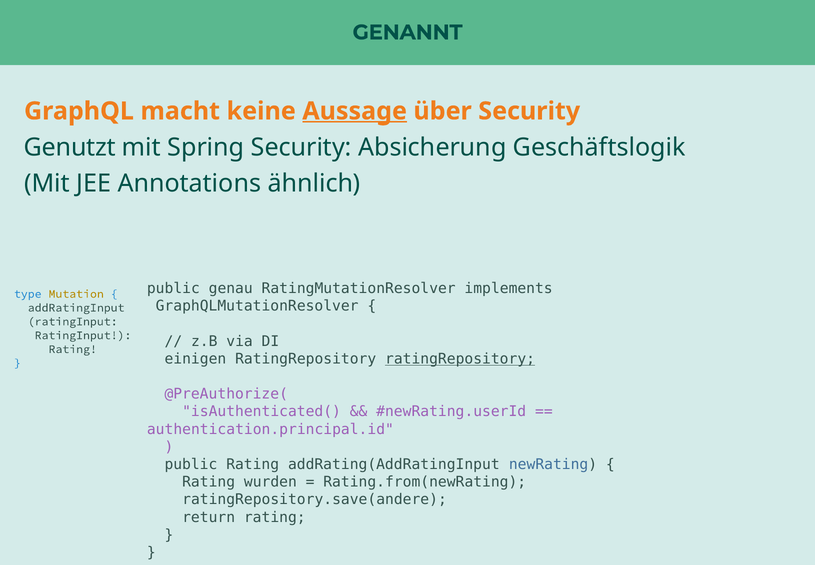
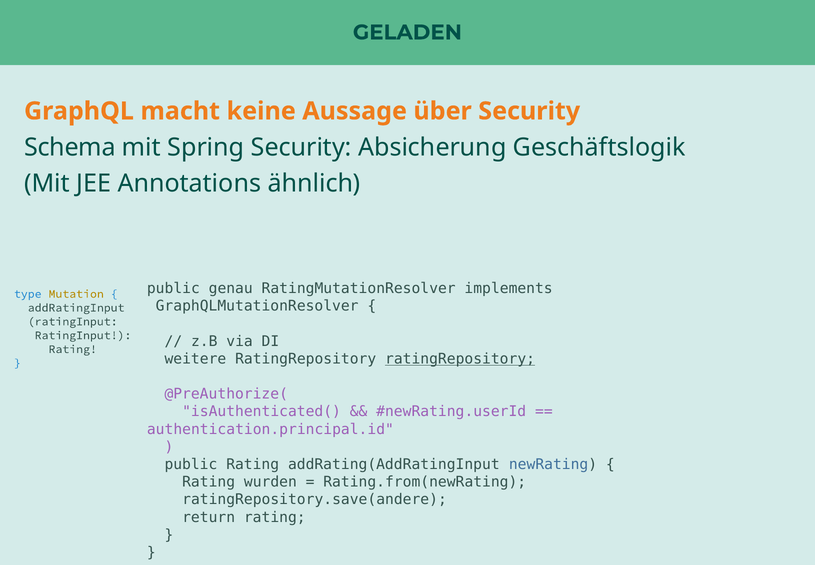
GENANNT: GENANNT -> GELADEN
Aussage underline: present -> none
Genutzt: Genutzt -> Schema
einigen: einigen -> weitere
